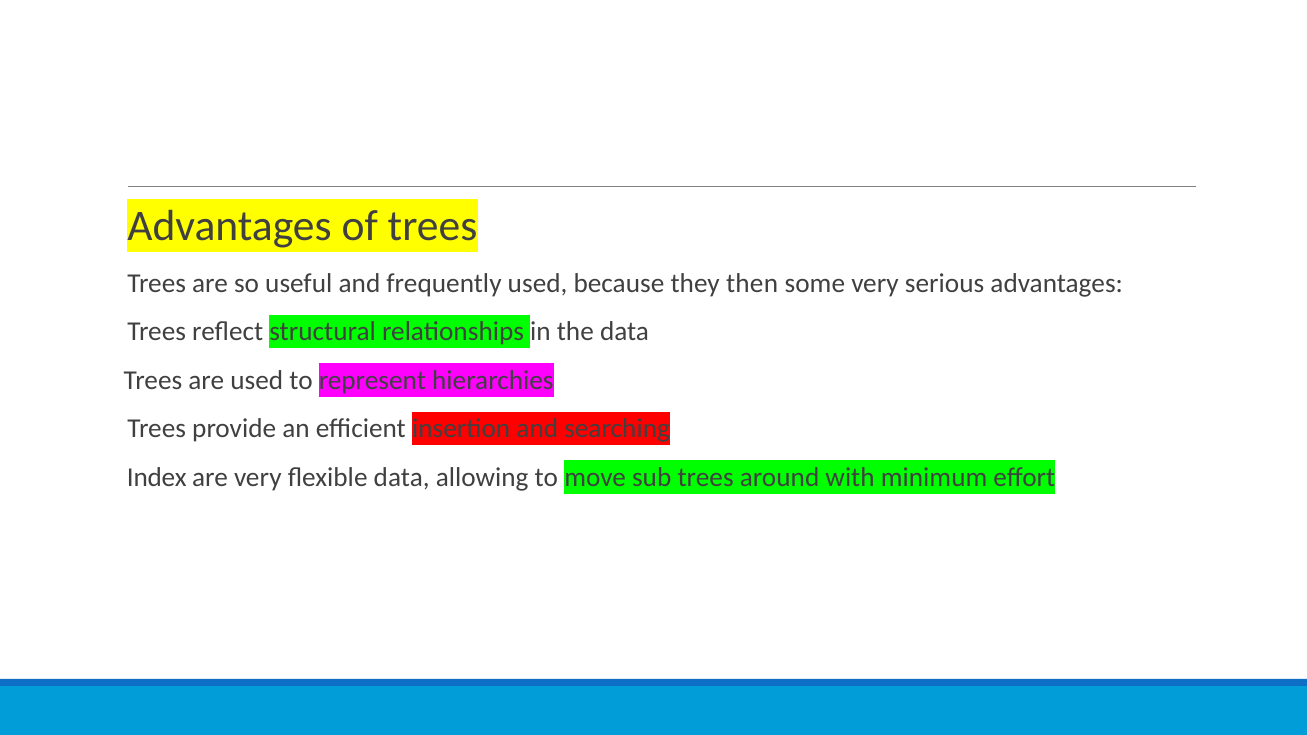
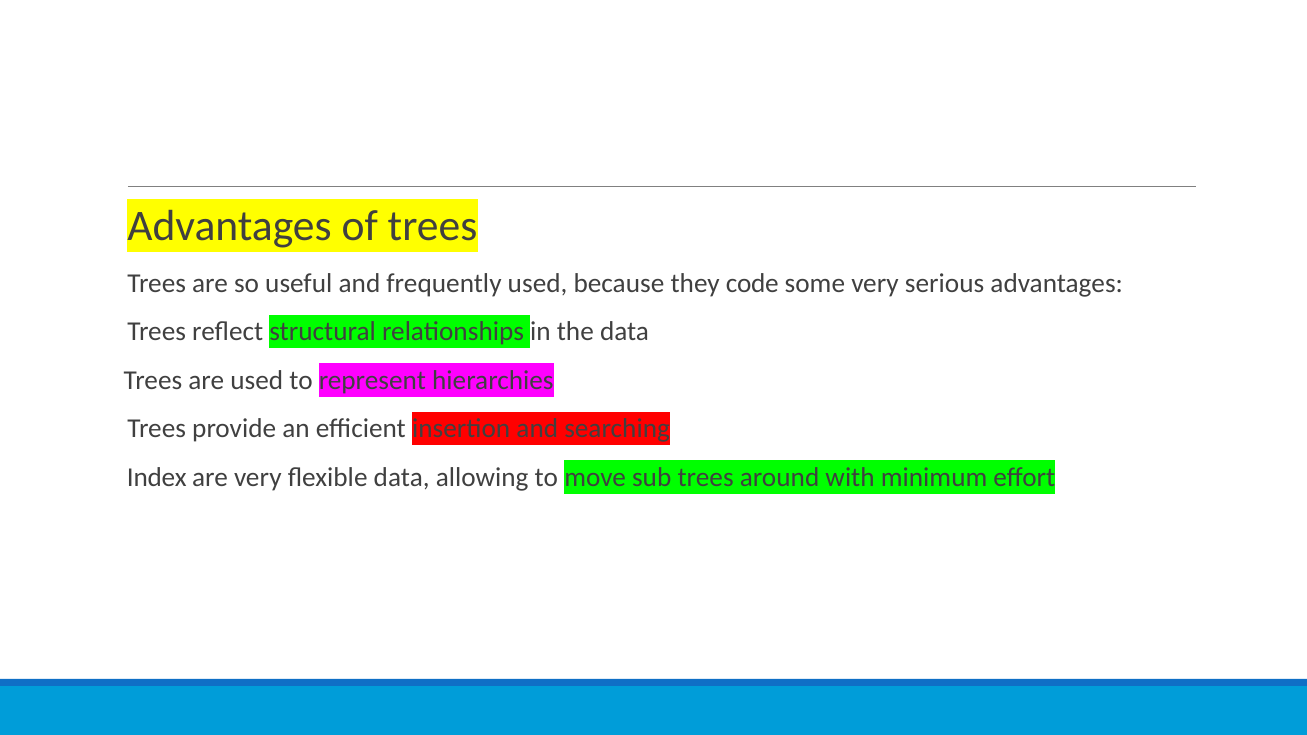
then: then -> code
